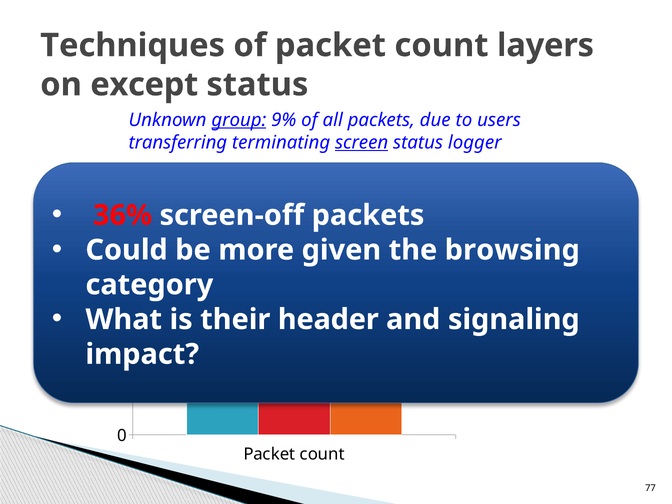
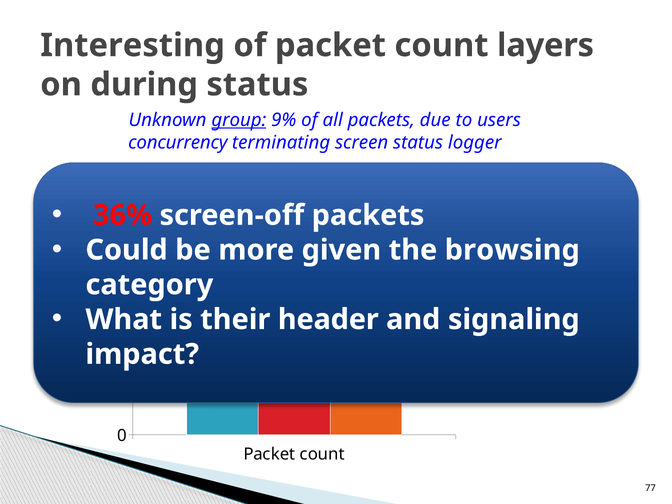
Techniques: Techniques -> Interesting
except: except -> during
transferring: transferring -> concurrency
screen underline: present -> none
